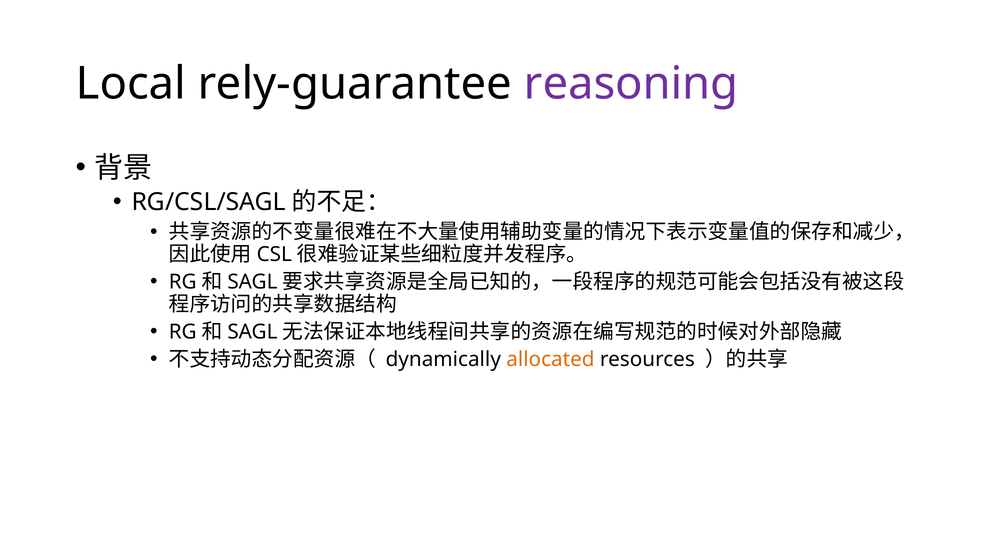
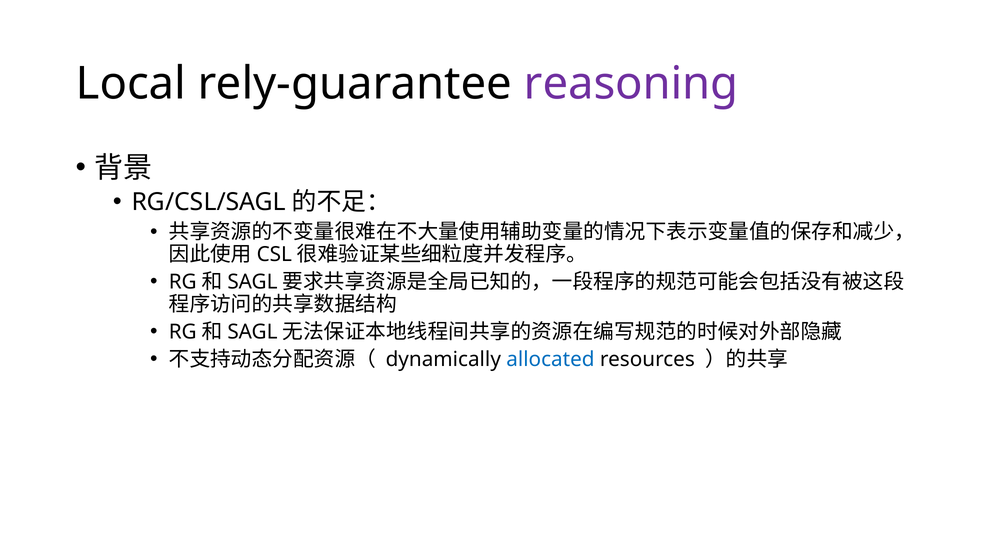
allocated colour: orange -> blue
